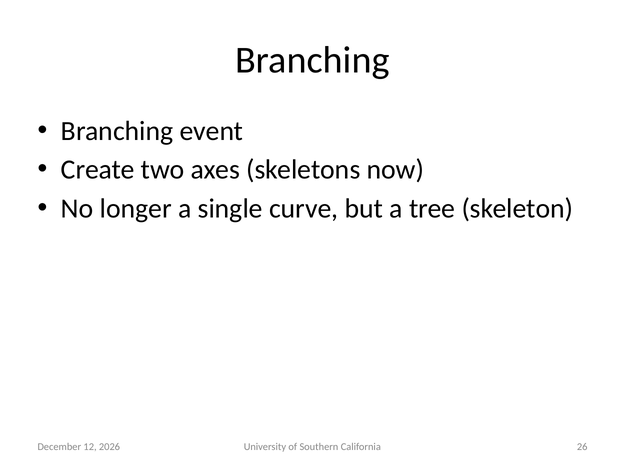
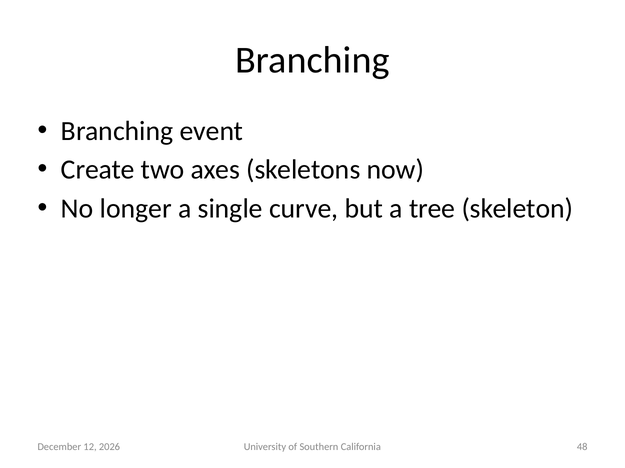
26: 26 -> 48
